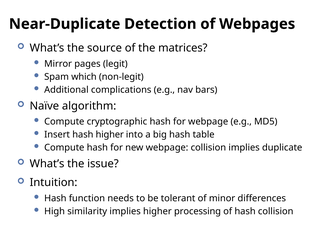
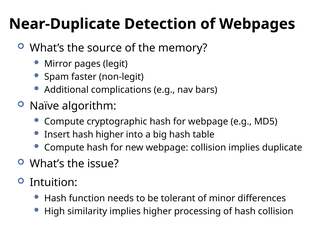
matrices: matrices -> memory
which: which -> faster
